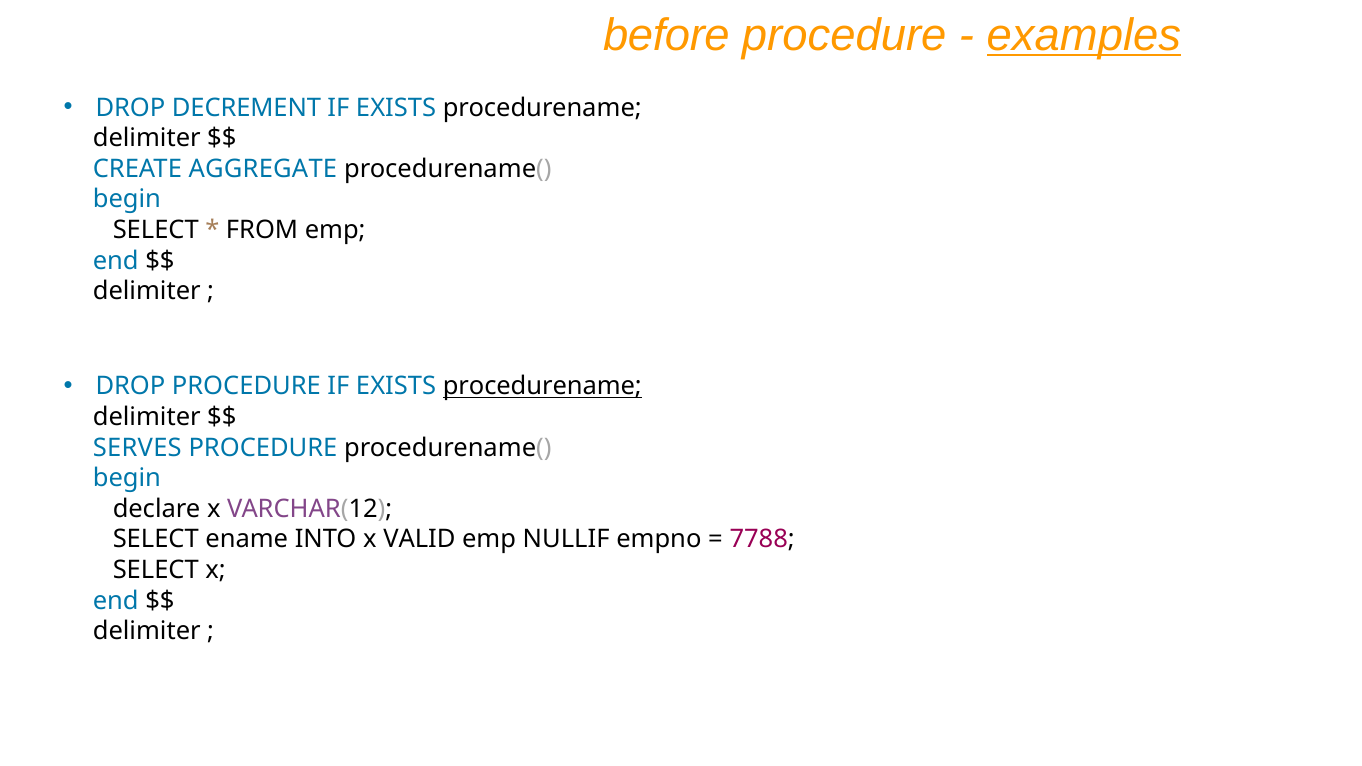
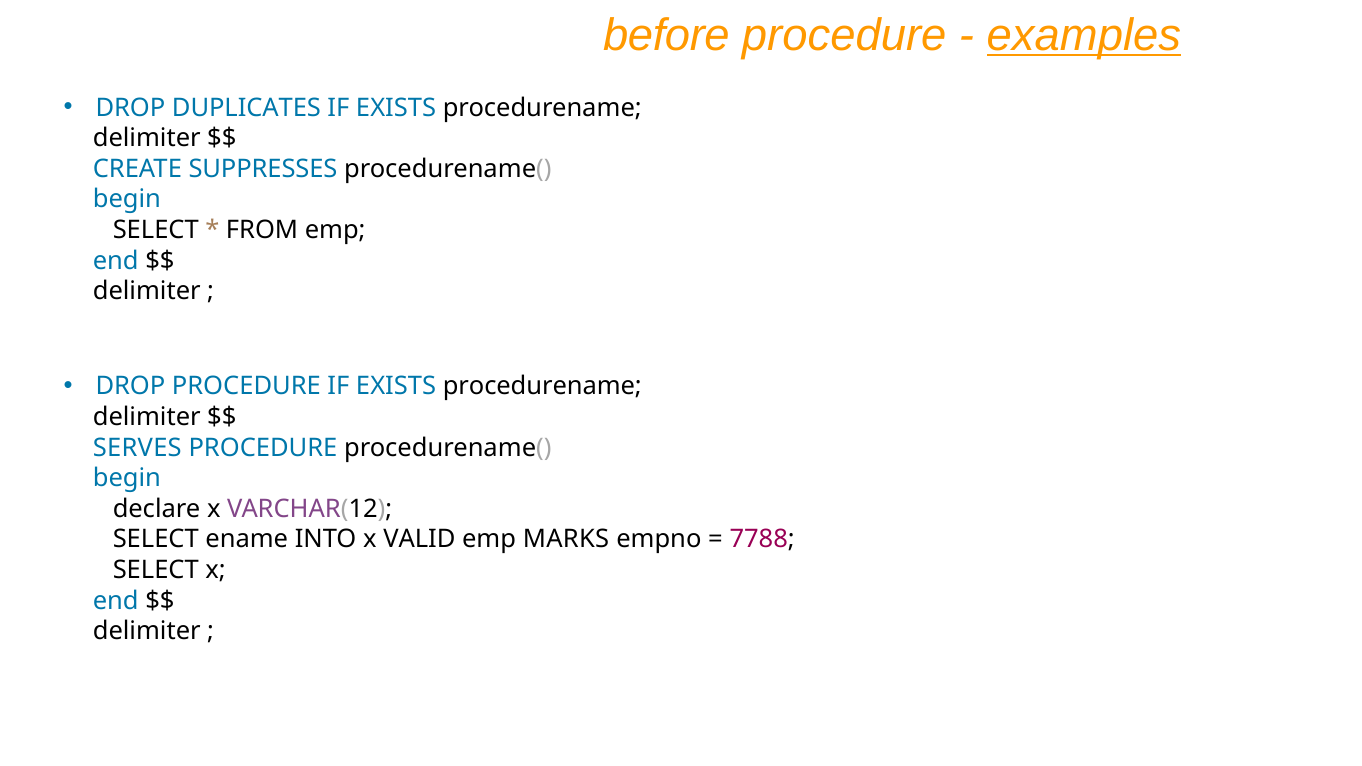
DECREMENT: DECREMENT -> DUPLICATES
AGGREGATE: AGGREGATE -> SUPPRESSES
procedurename at (542, 386) underline: present -> none
NULLIF: NULLIF -> MARKS
